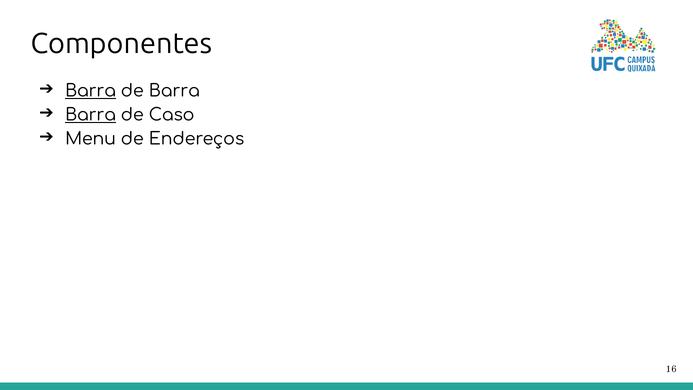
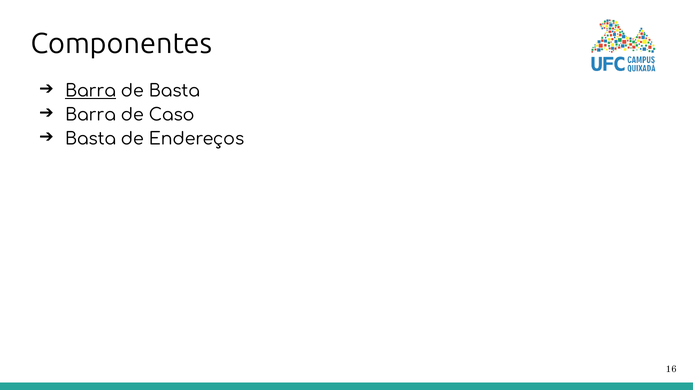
de Barra: Barra -> Basta
Barra at (91, 115) underline: present -> none
Menu at (91, 139): Menu -> Basta
